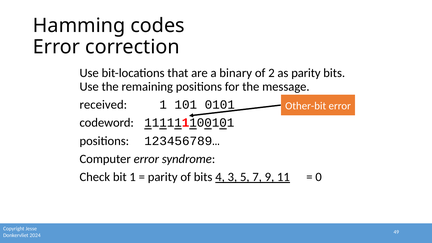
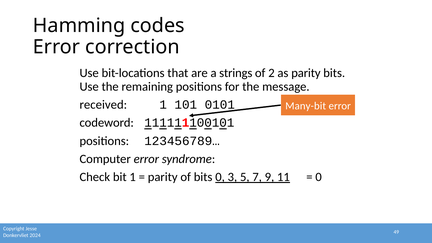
binary: binary -> strings
Other-bit: Other-bit -> Many-bit
bits 4: 4 -> 0
